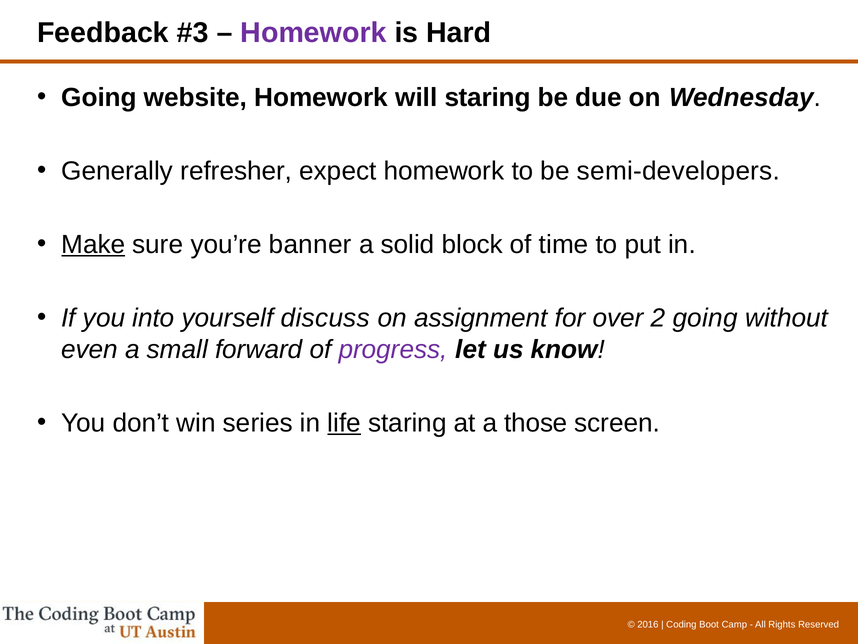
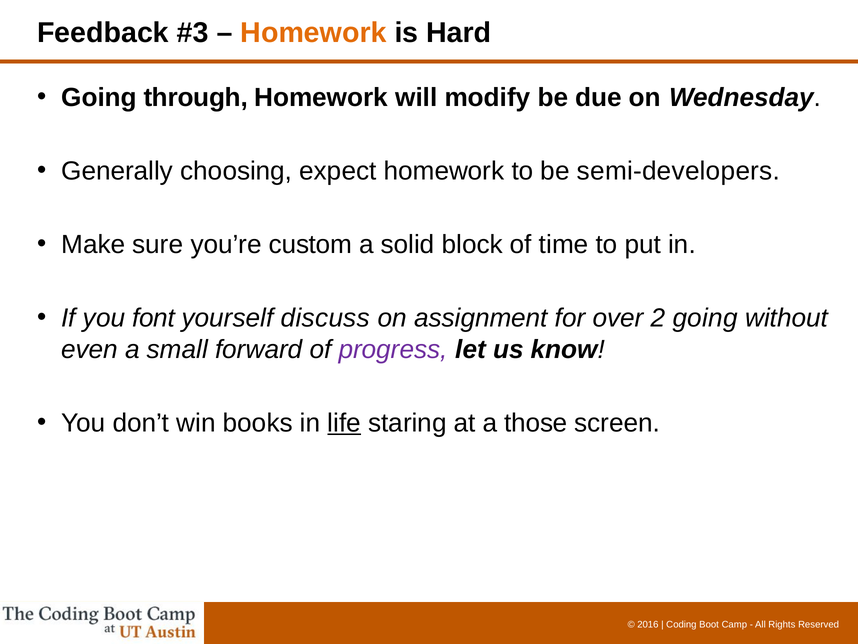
Homework at (314, 33) colour: purple -> orange
website: website -> through
will staring: staring -> modify
refresher: refresher -> choosing
Make underline: present -> none
banner: banner -> custom
into: into -> font
series: series -> books
